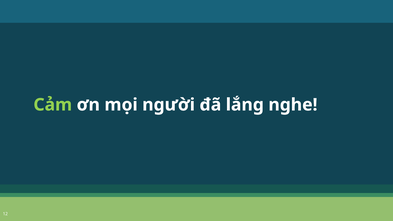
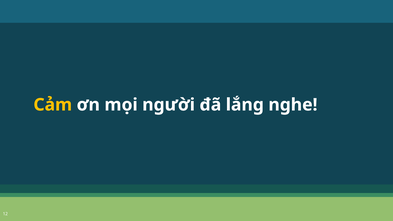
Cảm colour: light green -> yellow
